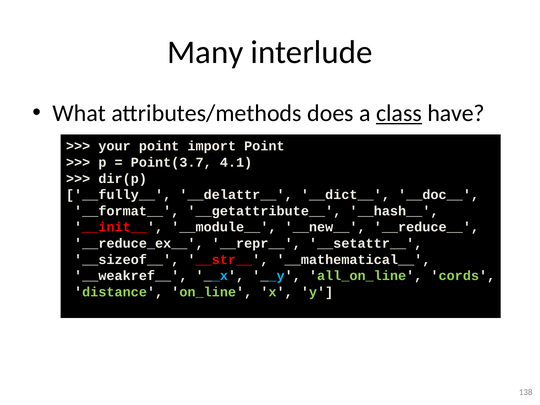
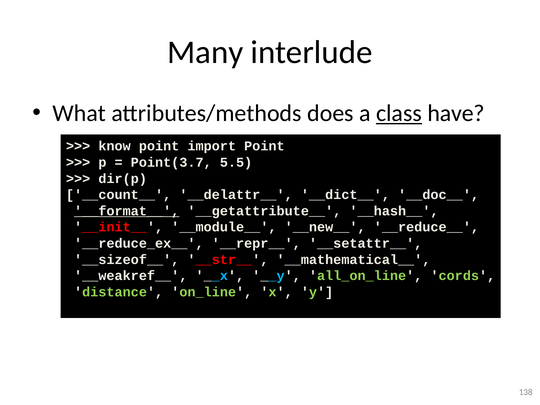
your: your -> know
4.1: 4.1 -> 5.5
__fully__: __fully__ -> __count__
__format__ underline: none -> present
